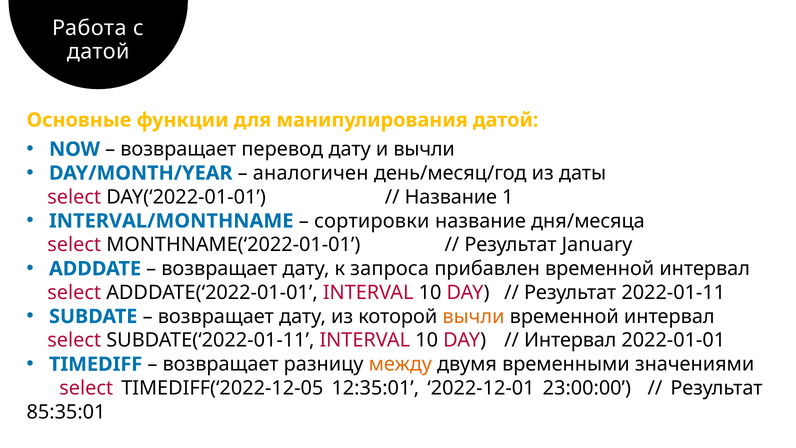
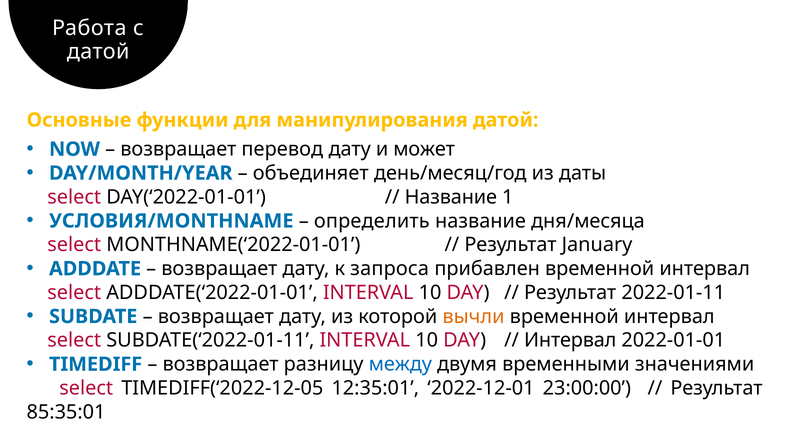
и вычли: вычли -> может
аналогичен: аналогичен -> объединяет
INTERVAL/MONTHNAME: INTERVAL/MONTHNAME -> УСЛОВИЯ/MONTHNAME
сортировки: сортировки -> определить
между colour: orange -> blue
